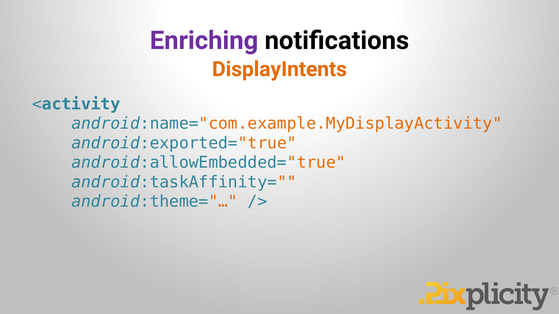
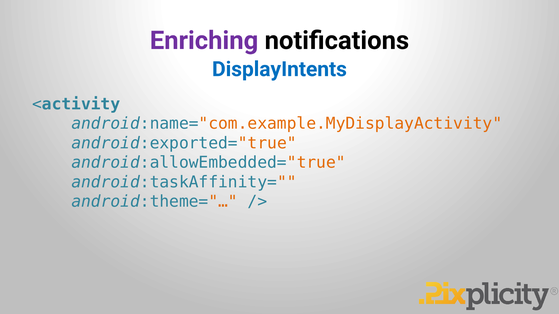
DisplayIntents colour: orange -> blue
